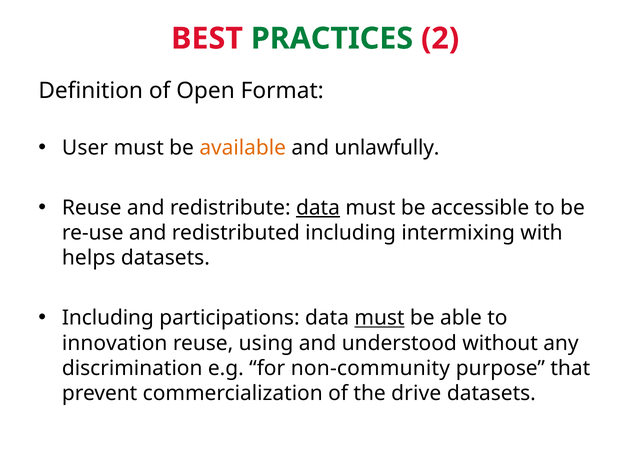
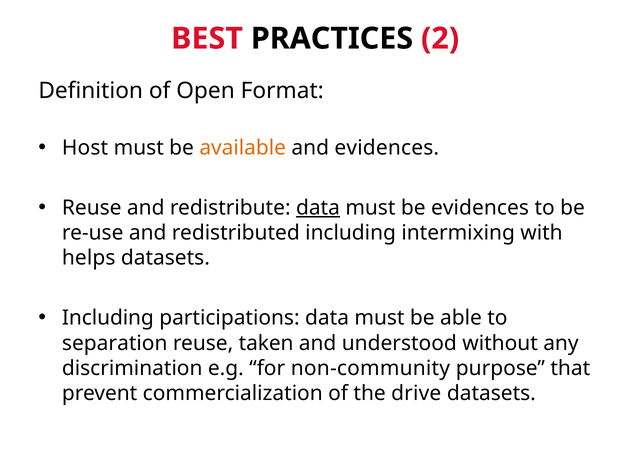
PRACTICES colour: green -> black
User: User -> Host
and unlawfully: unlawfully -> evidences
be accessible: accessible -> evidences
must at (379, 318) underline: present -> none
innovation: innovation -> separation
using: using -> taken
